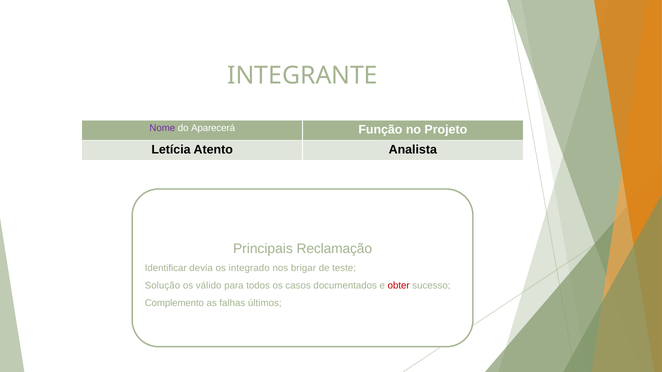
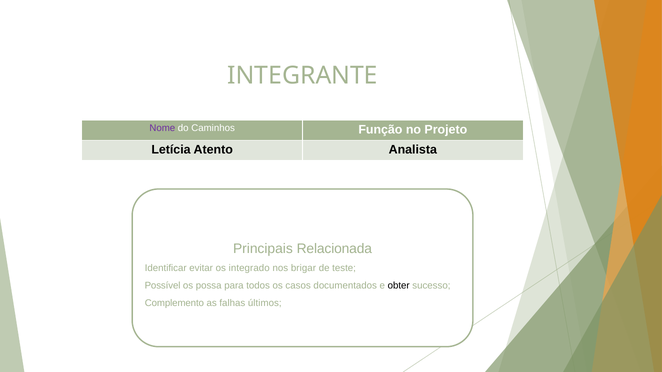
Aparecerá: Aparecerá -> Caminhos
Reclamação: Reclamação -> Relacionada
devia: devia -> evitar
Solução: Solução -> Possível
válido: válido -> possa
obter colour: red -> black
